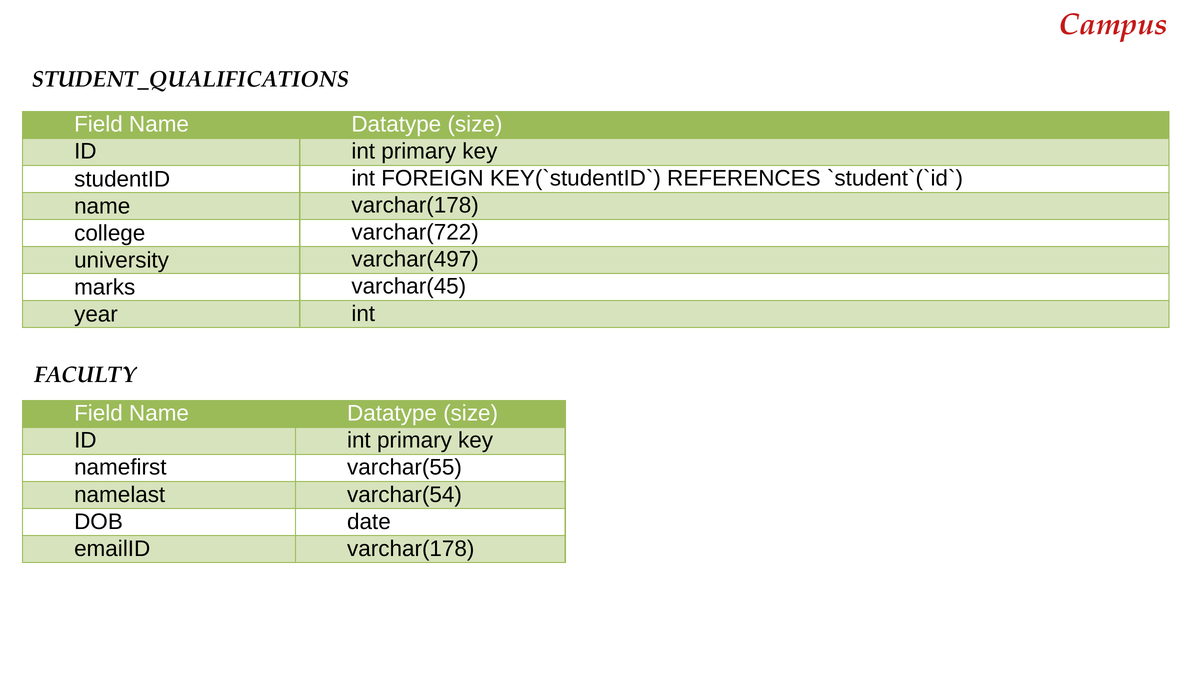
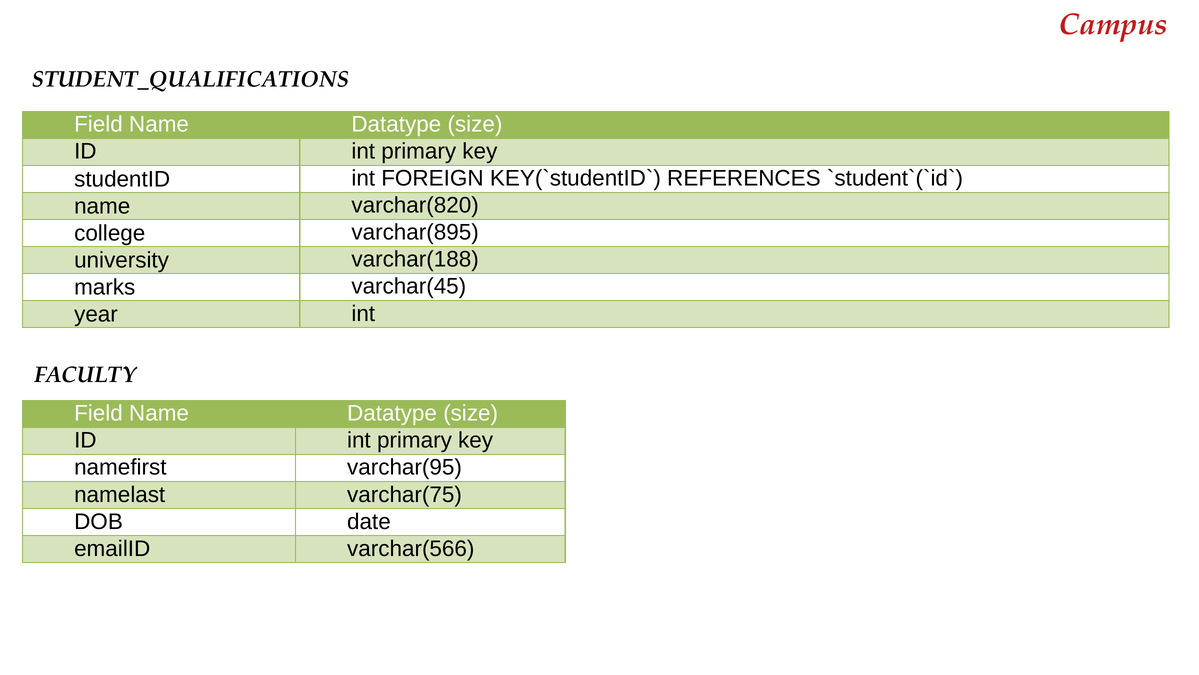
name varchar(178: varchar(178 -> varchar(820
varchar(722: varchar(722 -> varchar(895
varchar(497: varchar(497 -> varchar(188
varchar(55: varchar(55 -> varchar(95
varchar(54: varchar(54 -> varchar(75
emailID varchar(178: varchar(178 -> varchar(566
